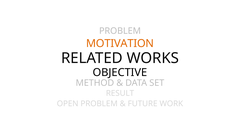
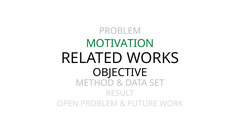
MOTIVATION colour: orange -> green
